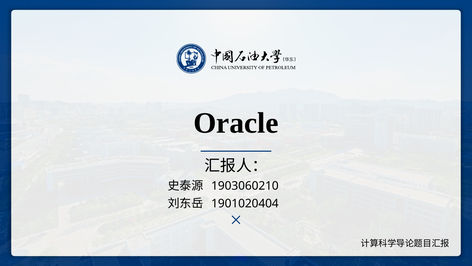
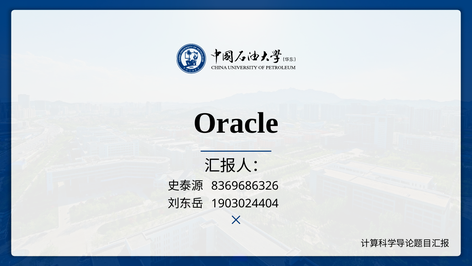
1903060210: 1903060210 -> 8369686326
1901020404: 1901020404 -> 1903024404
